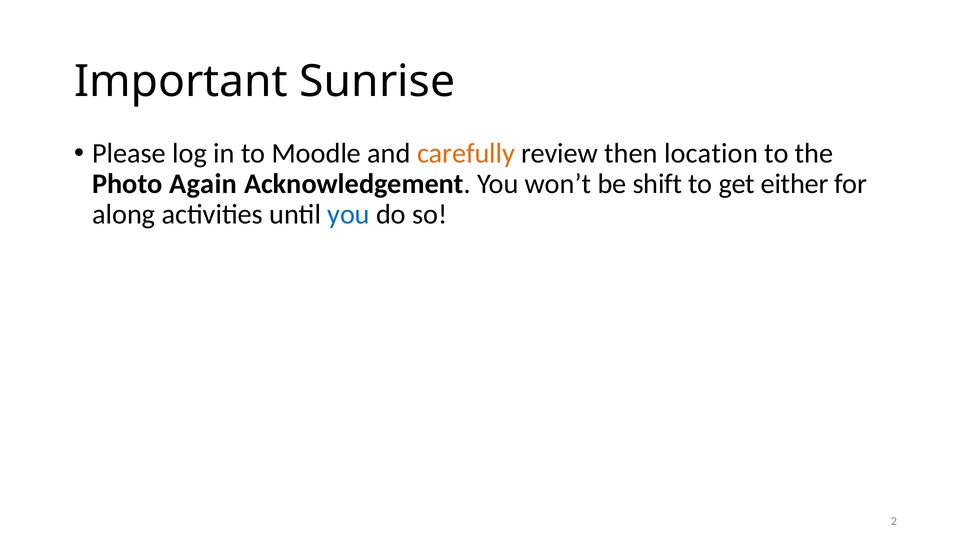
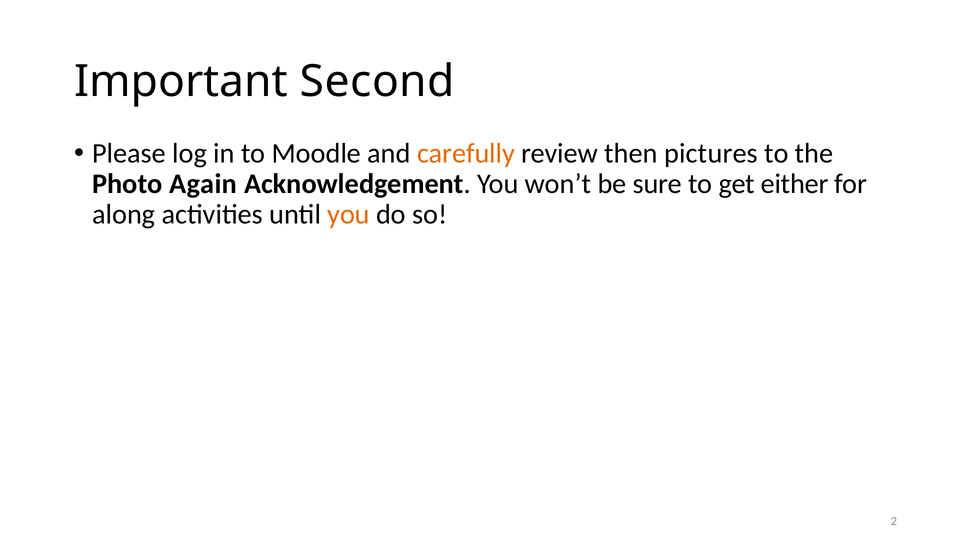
Sunrise: Sunrise -> Second
location: location -> pictures
shift: shift -> sure
you at (349, 214) colour: blue -> orange
